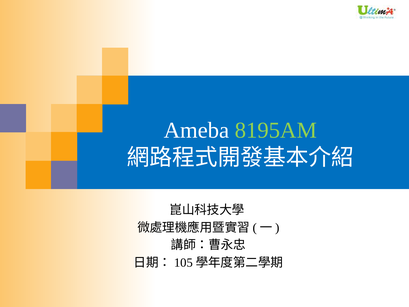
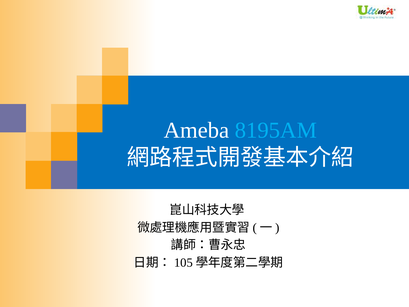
8195AM colour: light green -> light blue
